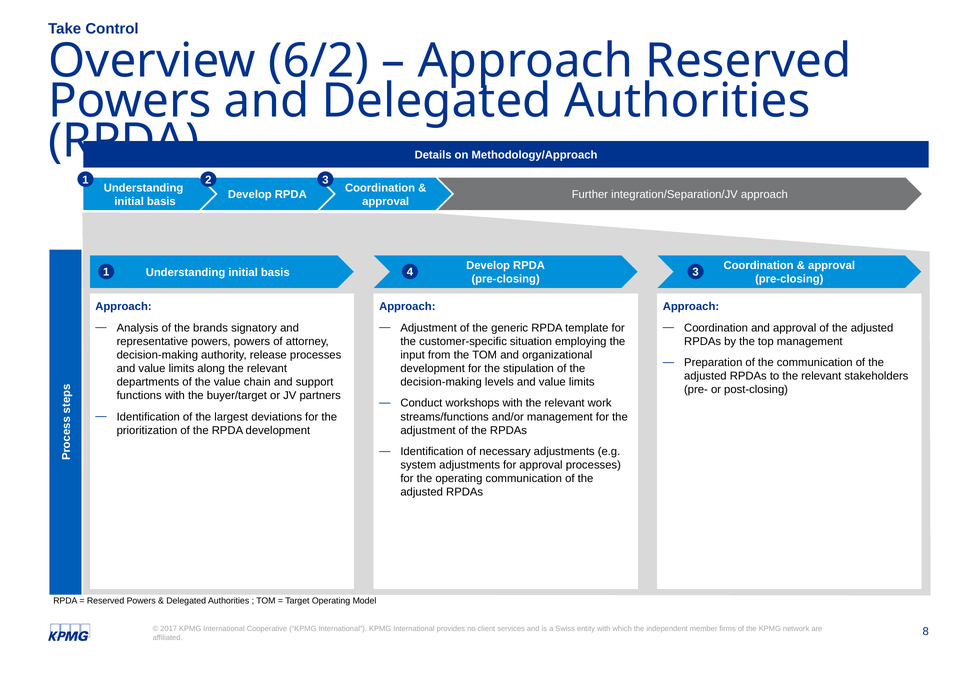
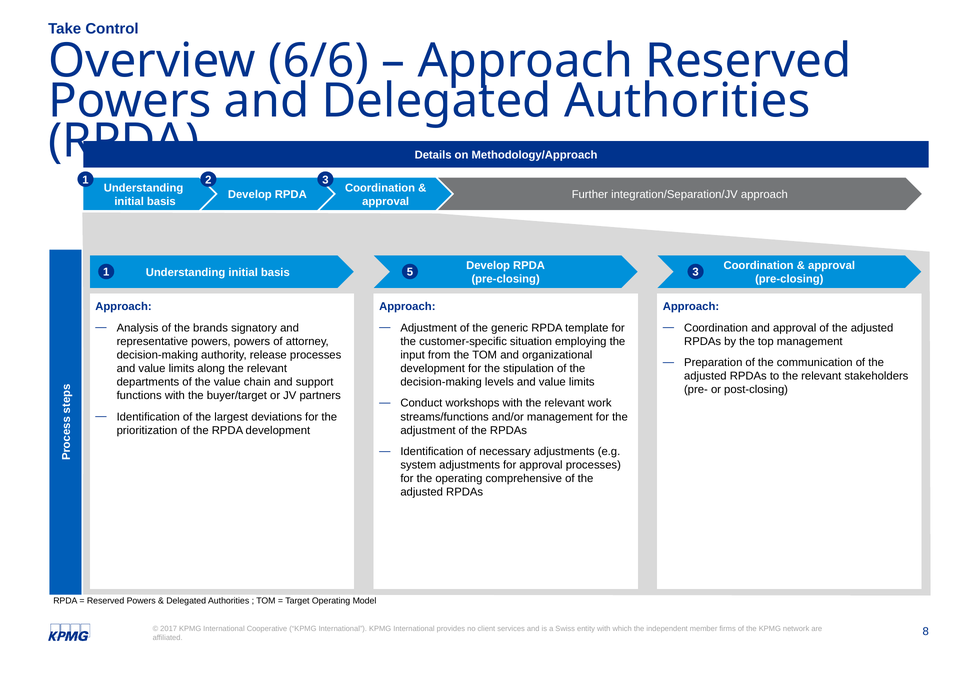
6/2: 6/2 -> 6/6
4: 4 -> 5
operating communication: communication -> comprehensive
